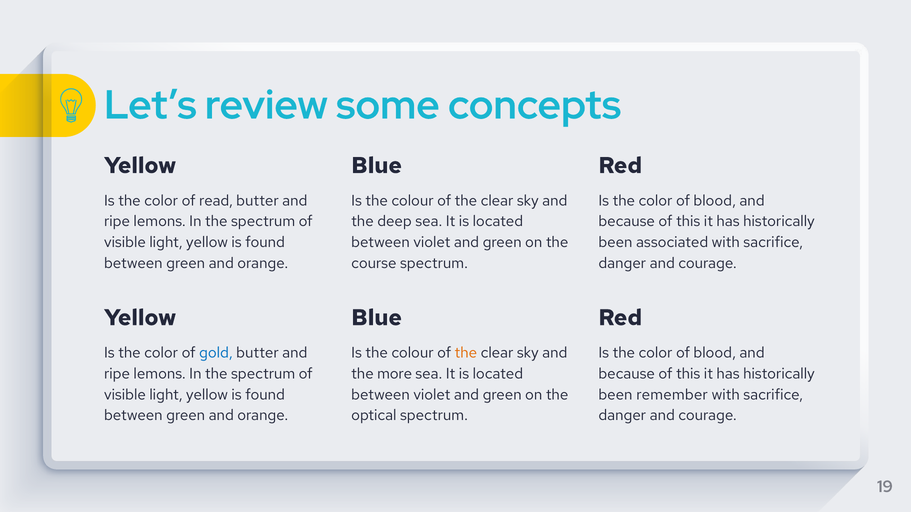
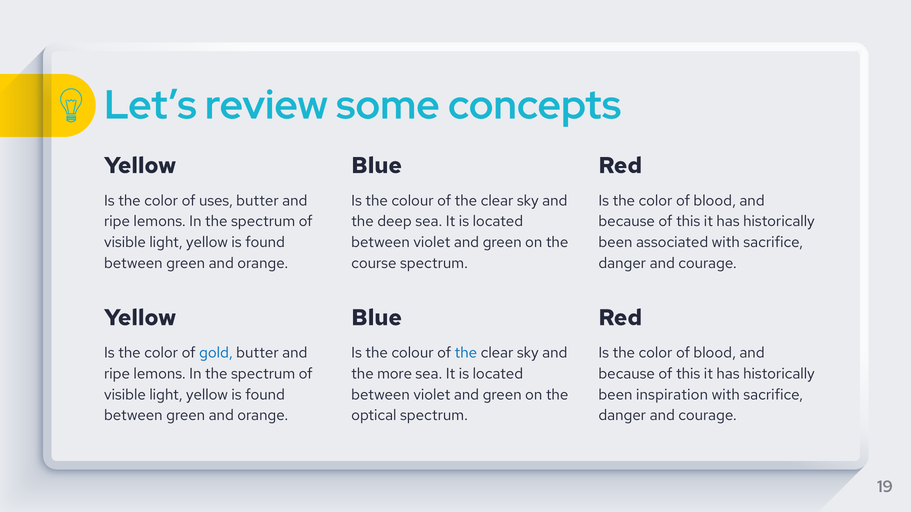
read: read -> uses
the at (466, 353) colour: orange -> blue
remember: remember -> inspiration
